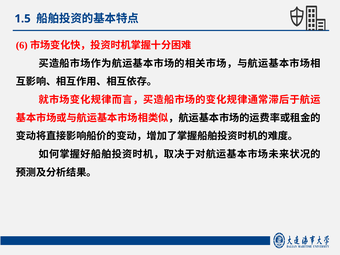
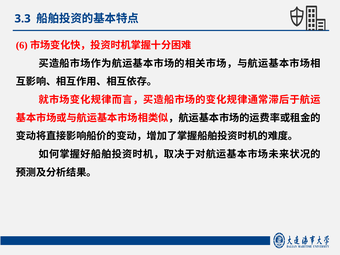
1.5: 1.5 -> 3.3
